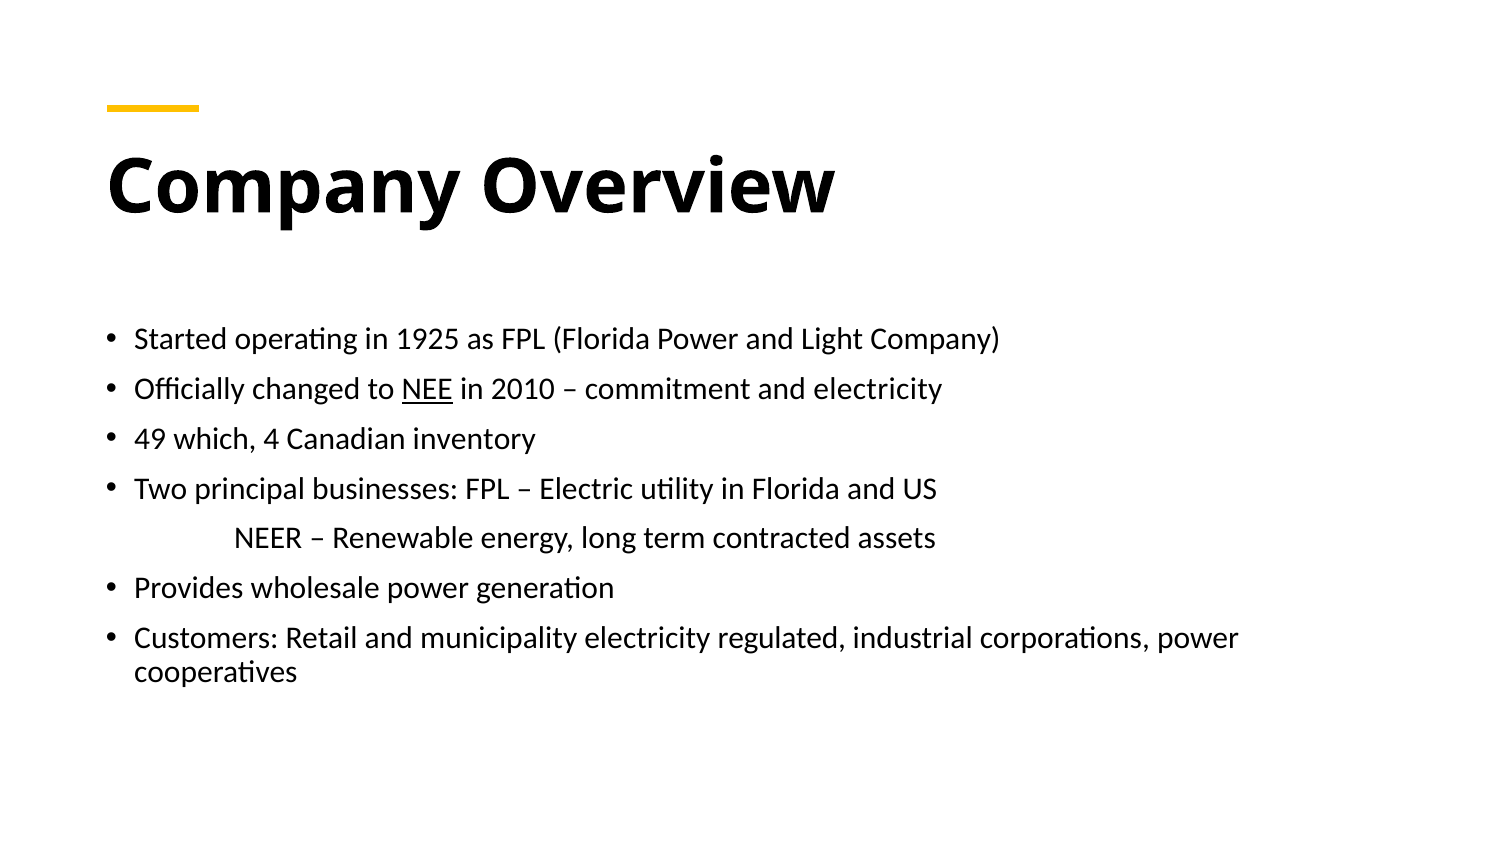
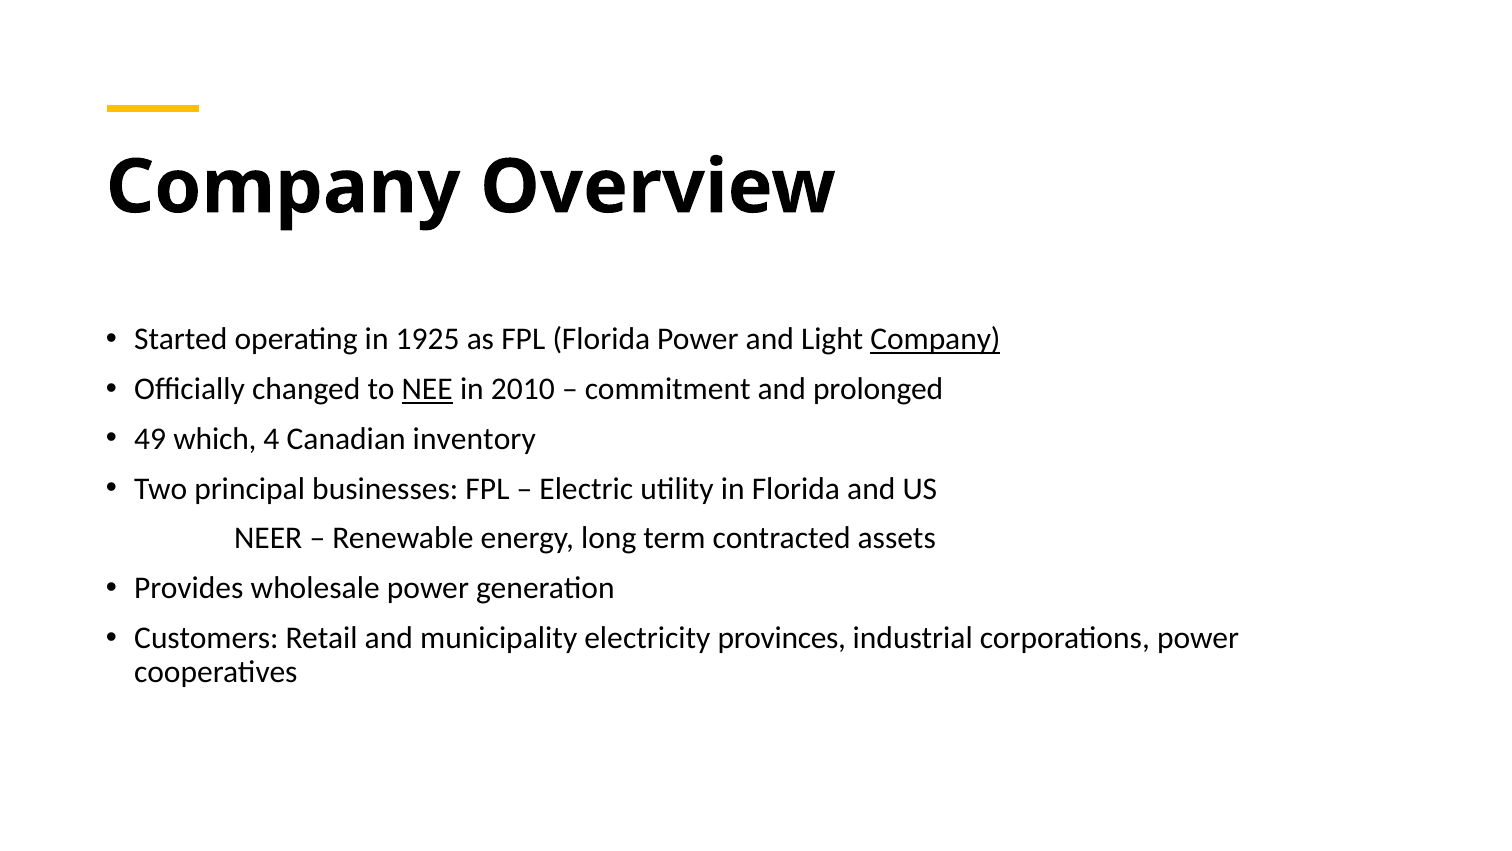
Company at (935, 339) underline: none -> present
and electricity: electricity -> prolonged
regulated: regulated -> provinces
